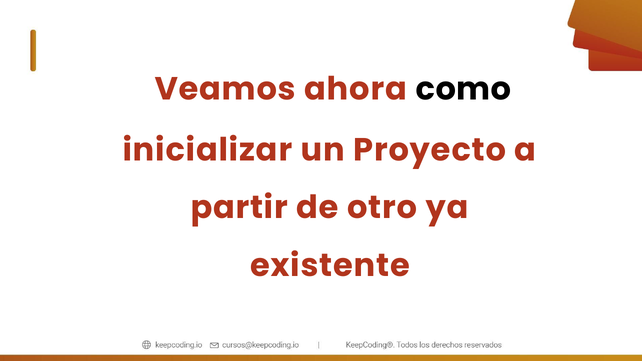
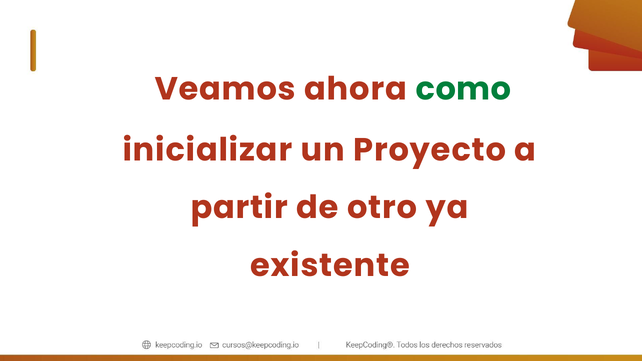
como colour: black -> green
